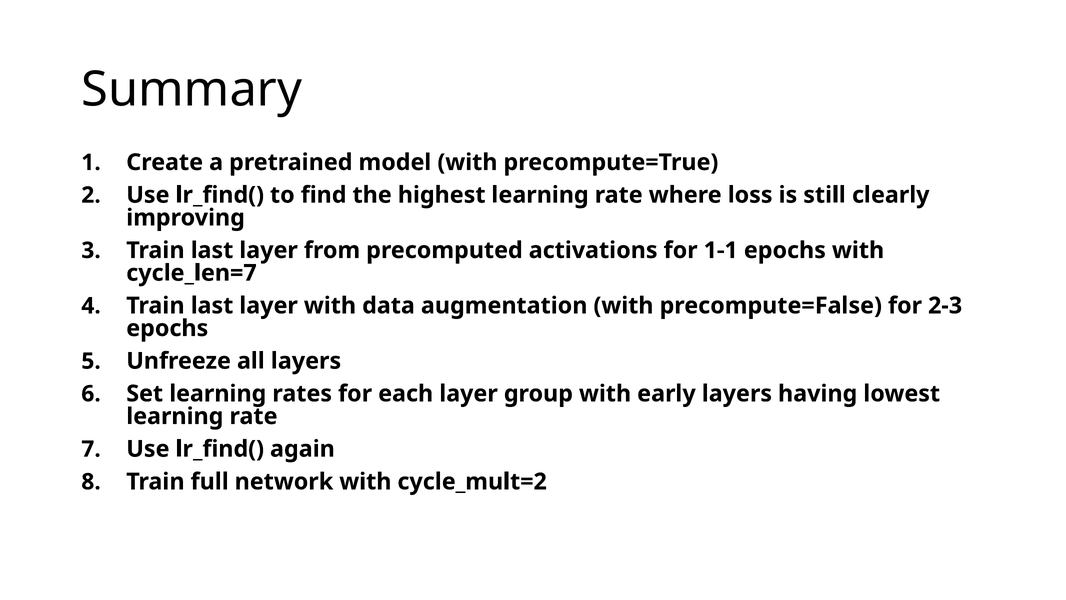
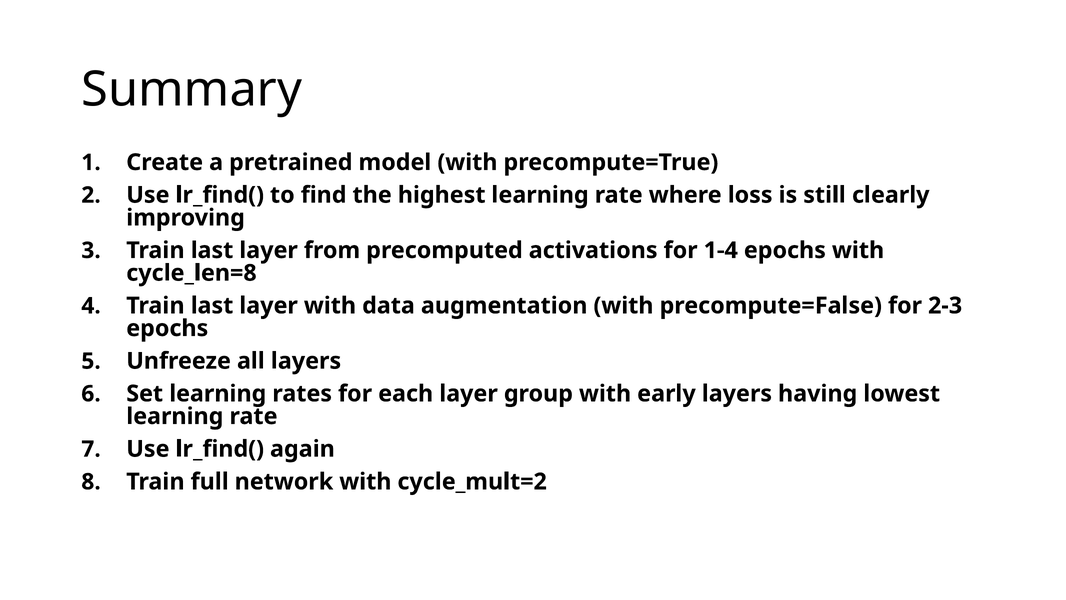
1-1: 1-1 -> 1-4
cycle_len=7: cycle_len=7 -> cycle_len=8
